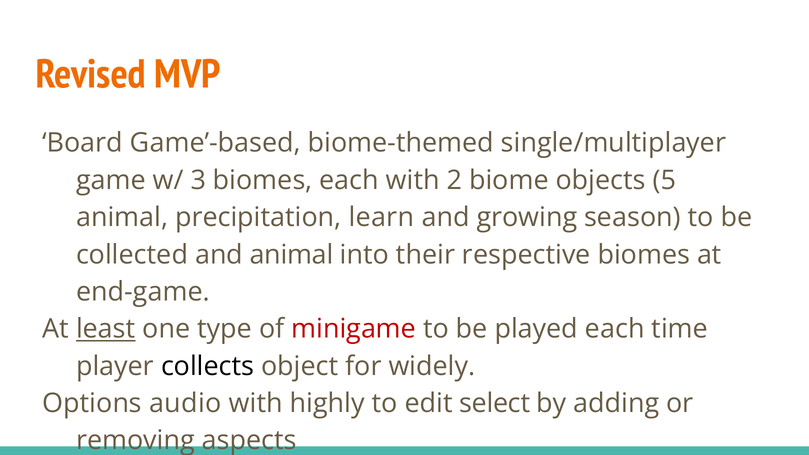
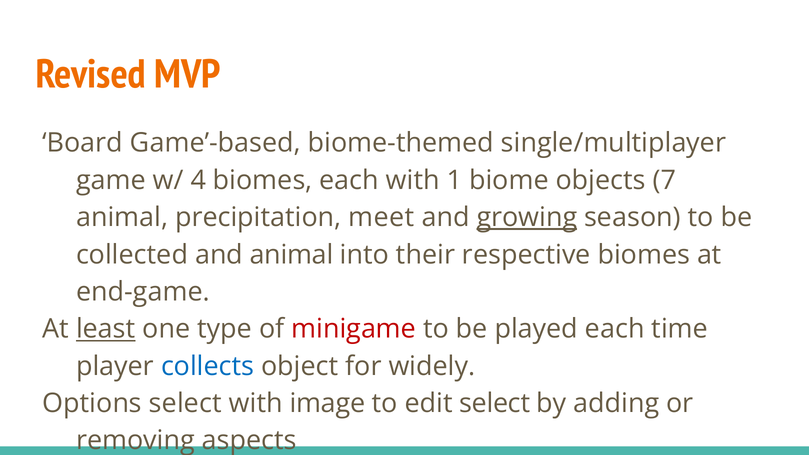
3: 3 -> 4
2: 2 -> 1
5: 5 -> 7
learn: learn -> meet
growing underline: none -> present
collects colour: black -> blue
Options audio: audio -> select
highly: highly -> image
